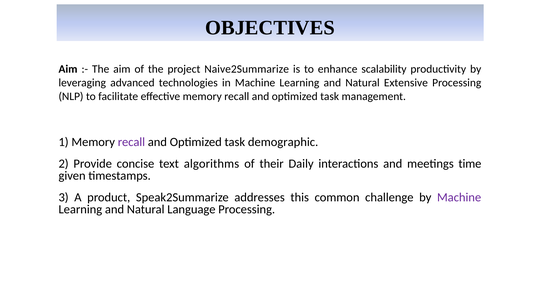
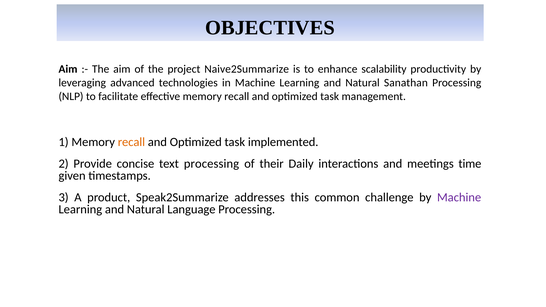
Extensive: Extensive -> Sanathan
recall at (131, 142) colour: purple -> orange
demographic: demographic -> implemented
text algorithms: algorithms -> processing
